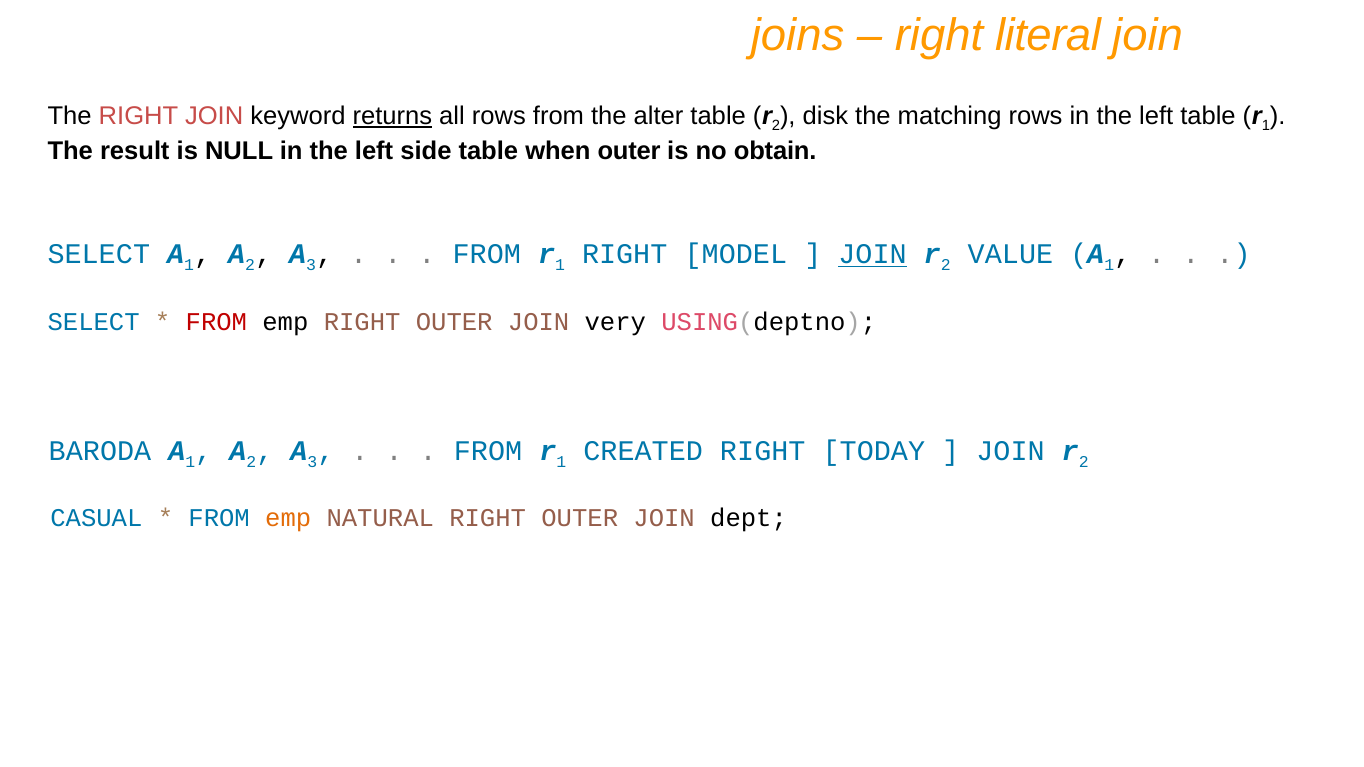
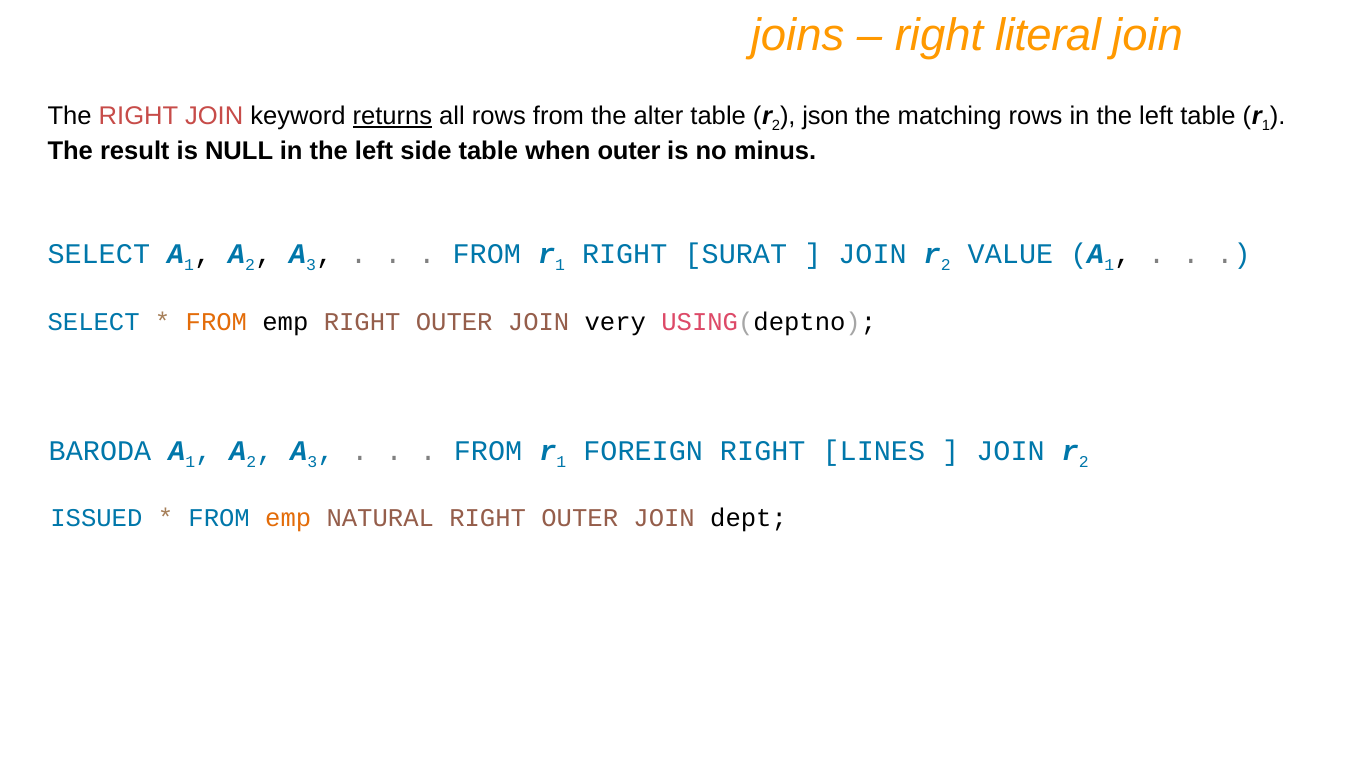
disk: disk -> json
obtain: obtain -> minus
MODEL: MODEL -> SURAT
JOIN at (873, 254) underline: present -> none
FROM at (216, 322) colour: red -> orange
CREATED: CREATED -> FOREIGN
TODAY: TODAY -> LINES
CASUAL: CASUAL -> ISSUED
